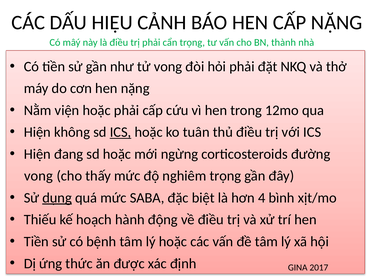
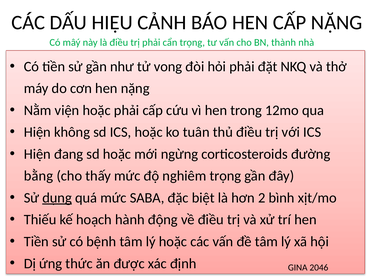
ICS at (121, 132) underline: present -> none
vong at (38, 175): vong -> bằng
4: 4 -> 2
2017: 2017 -> 2046
